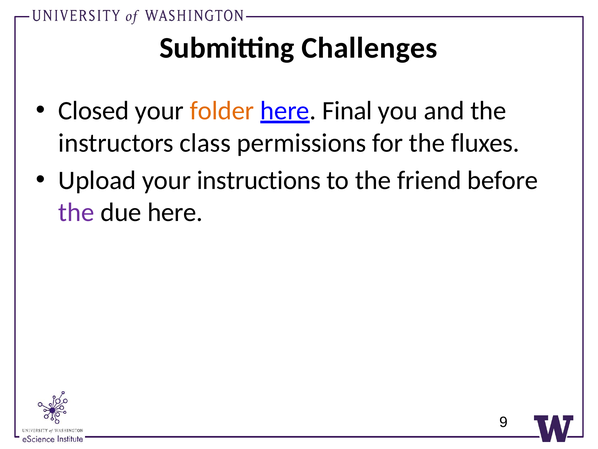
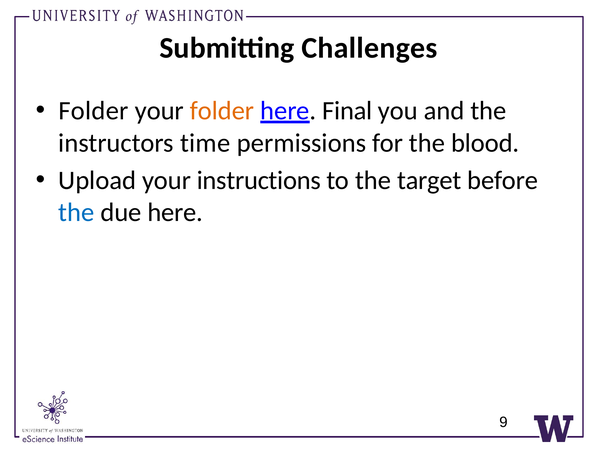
Closed at (94, 110): Closed -> Folder
class: class -> time
fluxes: fluxes -> blood
friend: friend -> target
the at (76, 212) colour: purple -> blue
